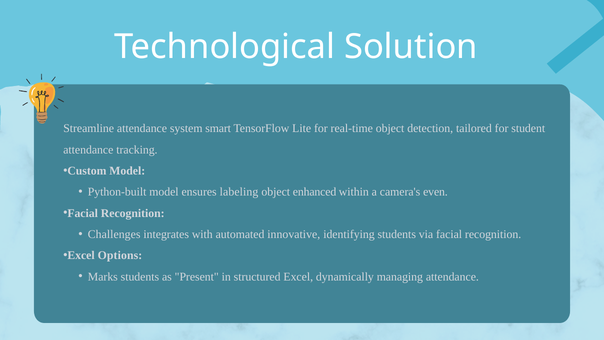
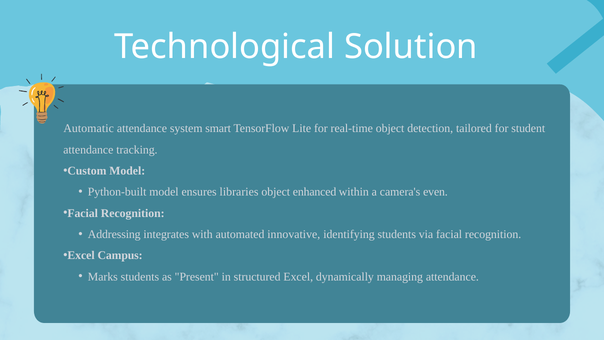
Streamline: Streamline -> Automatic
labeling: labeling -> libraries
Challenges: Challenges -> Addressing
Options: Options -> Campus
